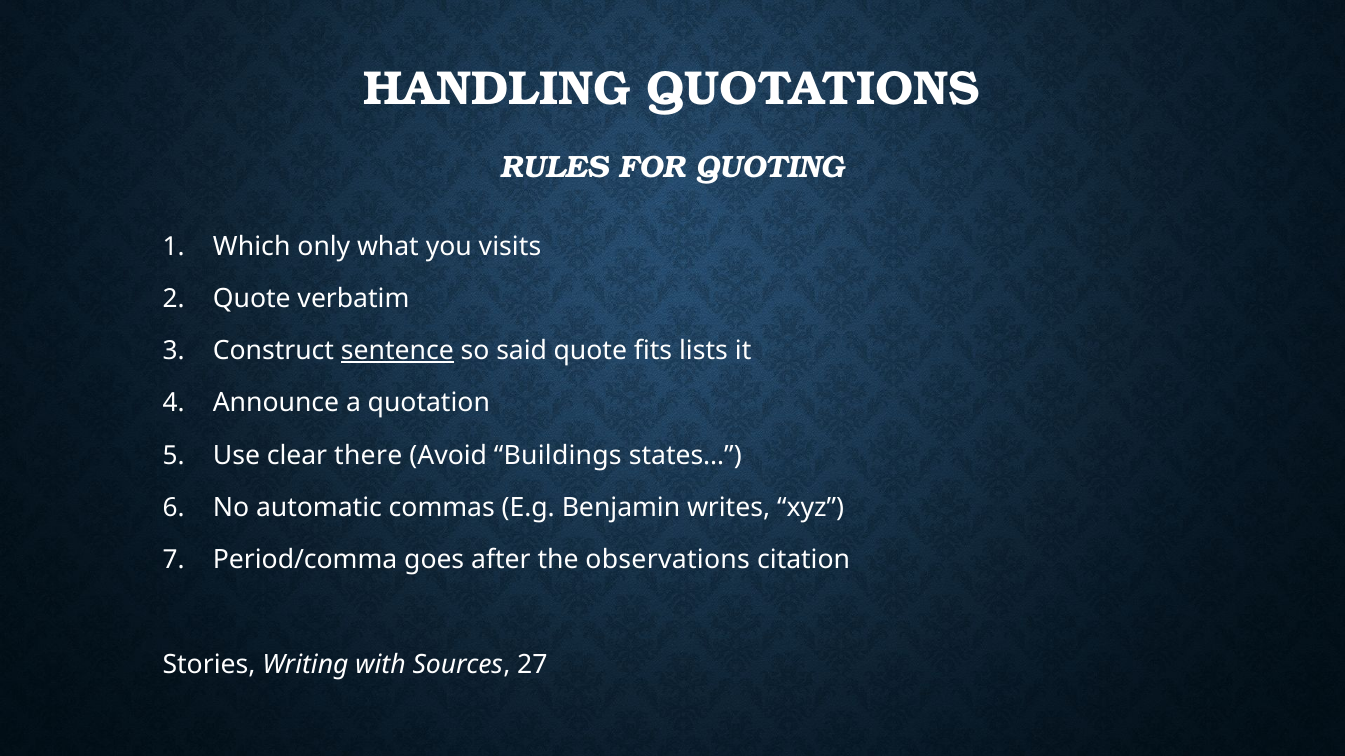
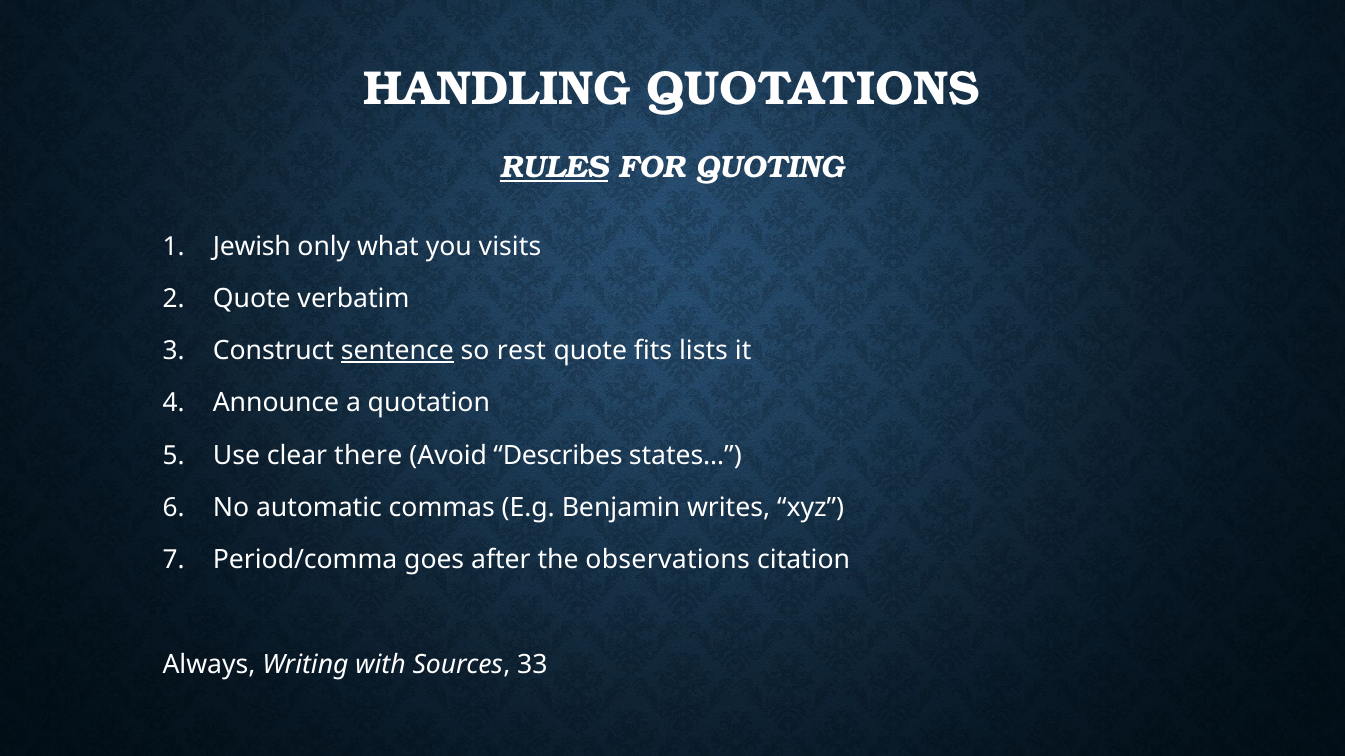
RULES underline: none -> present
Which: Which -> Jewish
said: said -> rest
Buildings: Buildings -> Describes
Stories: Stories -> Always
27: 27 -> 33
